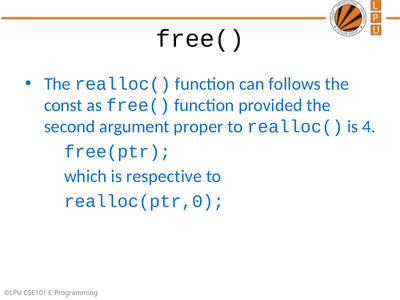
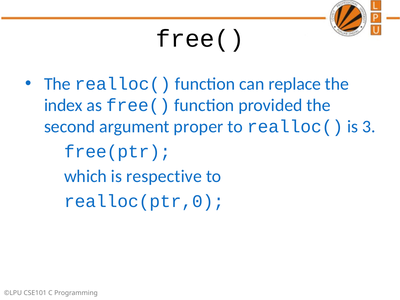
follows: follows -> replace
const: const -> index
4: 4 -> 3
